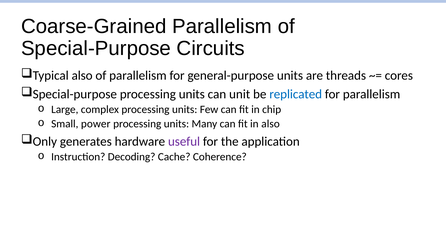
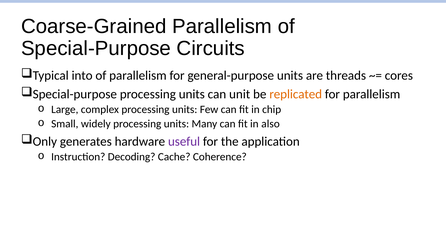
Typical also: also -> into
replicated colour: blue -> orange
power: power -> widely
